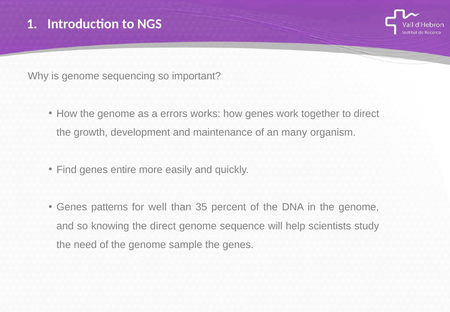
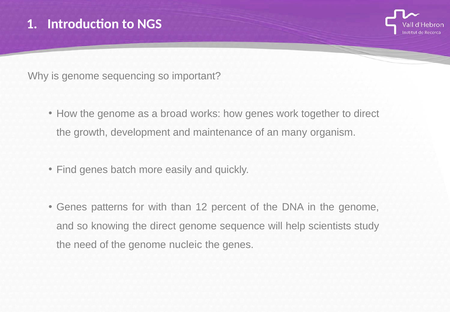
errors: errors -> broad
entire: entire -> batch
well: well -> with
35: 35 -> 12
sample: sample -> nucleic
